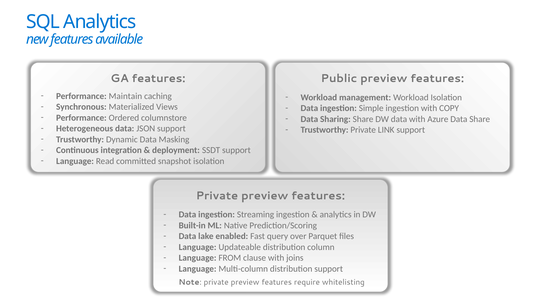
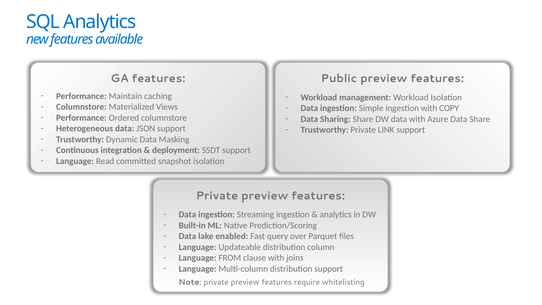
Synchronous at (81, 107): Synchronous -> Columnstore
